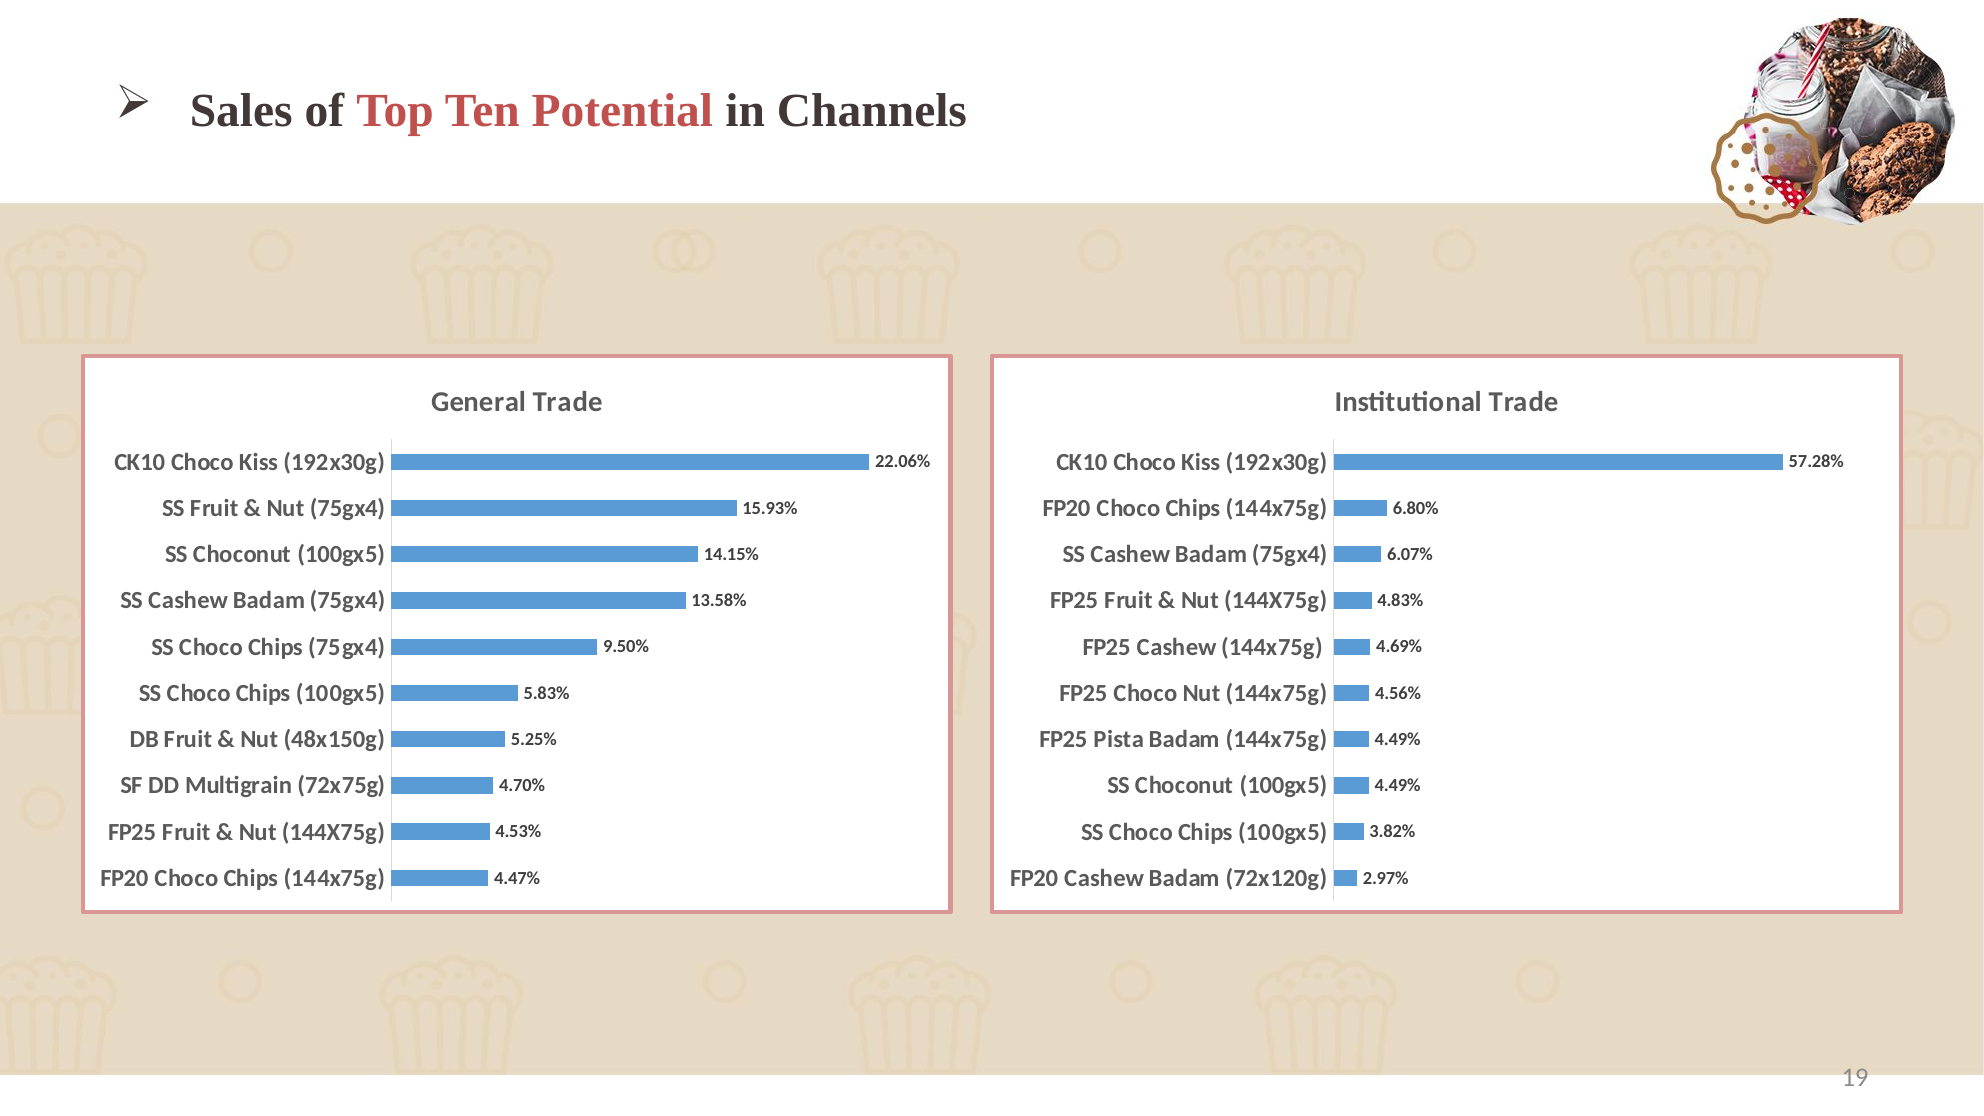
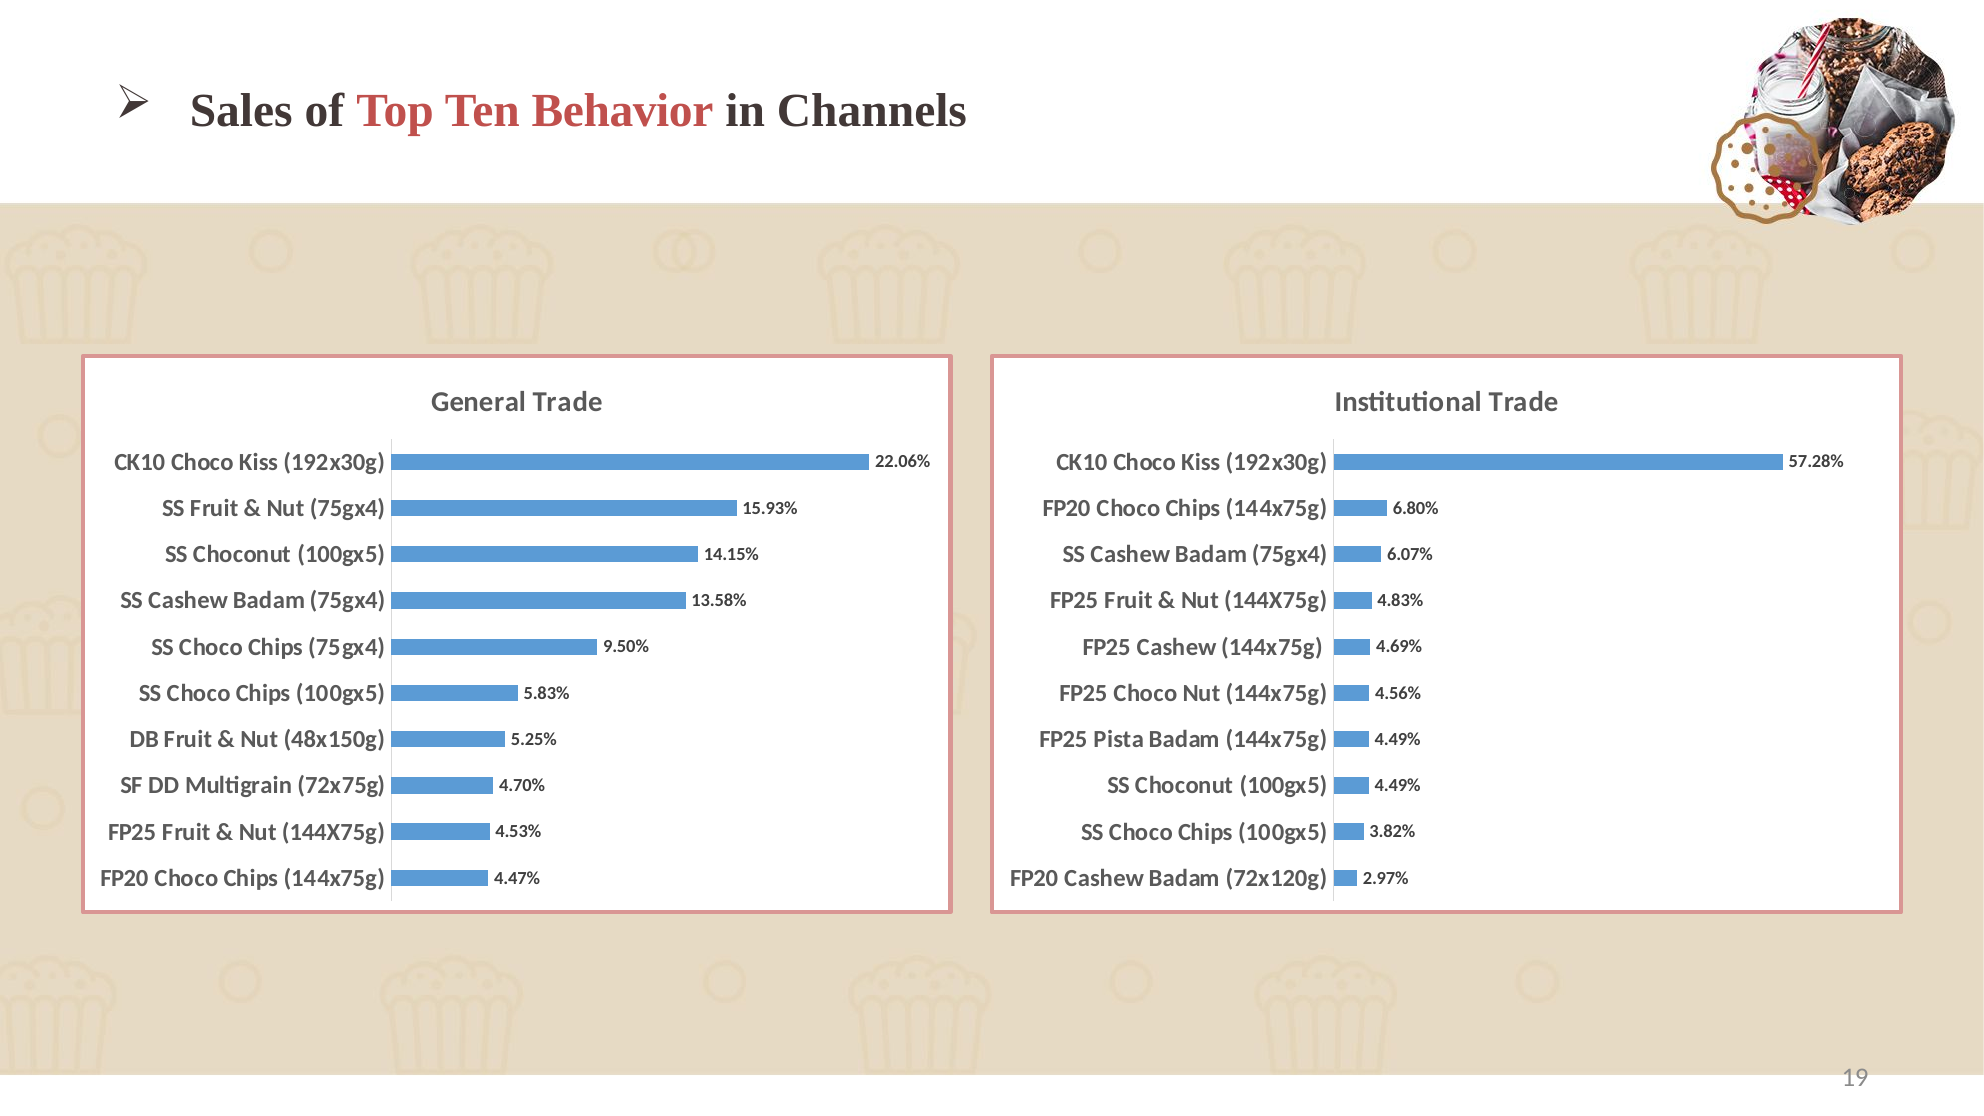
Potential: Potential -> Behavior
